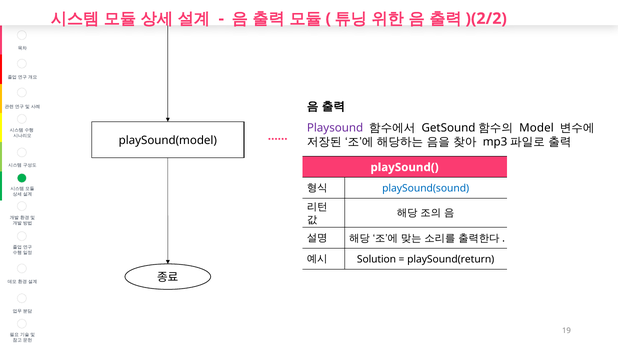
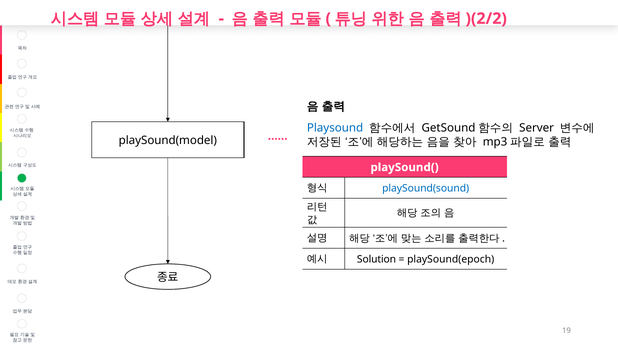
Playsound colour: purple -> blue
Model: Model -> Server
playSound(return: playSound(return -> playSound(epoch
